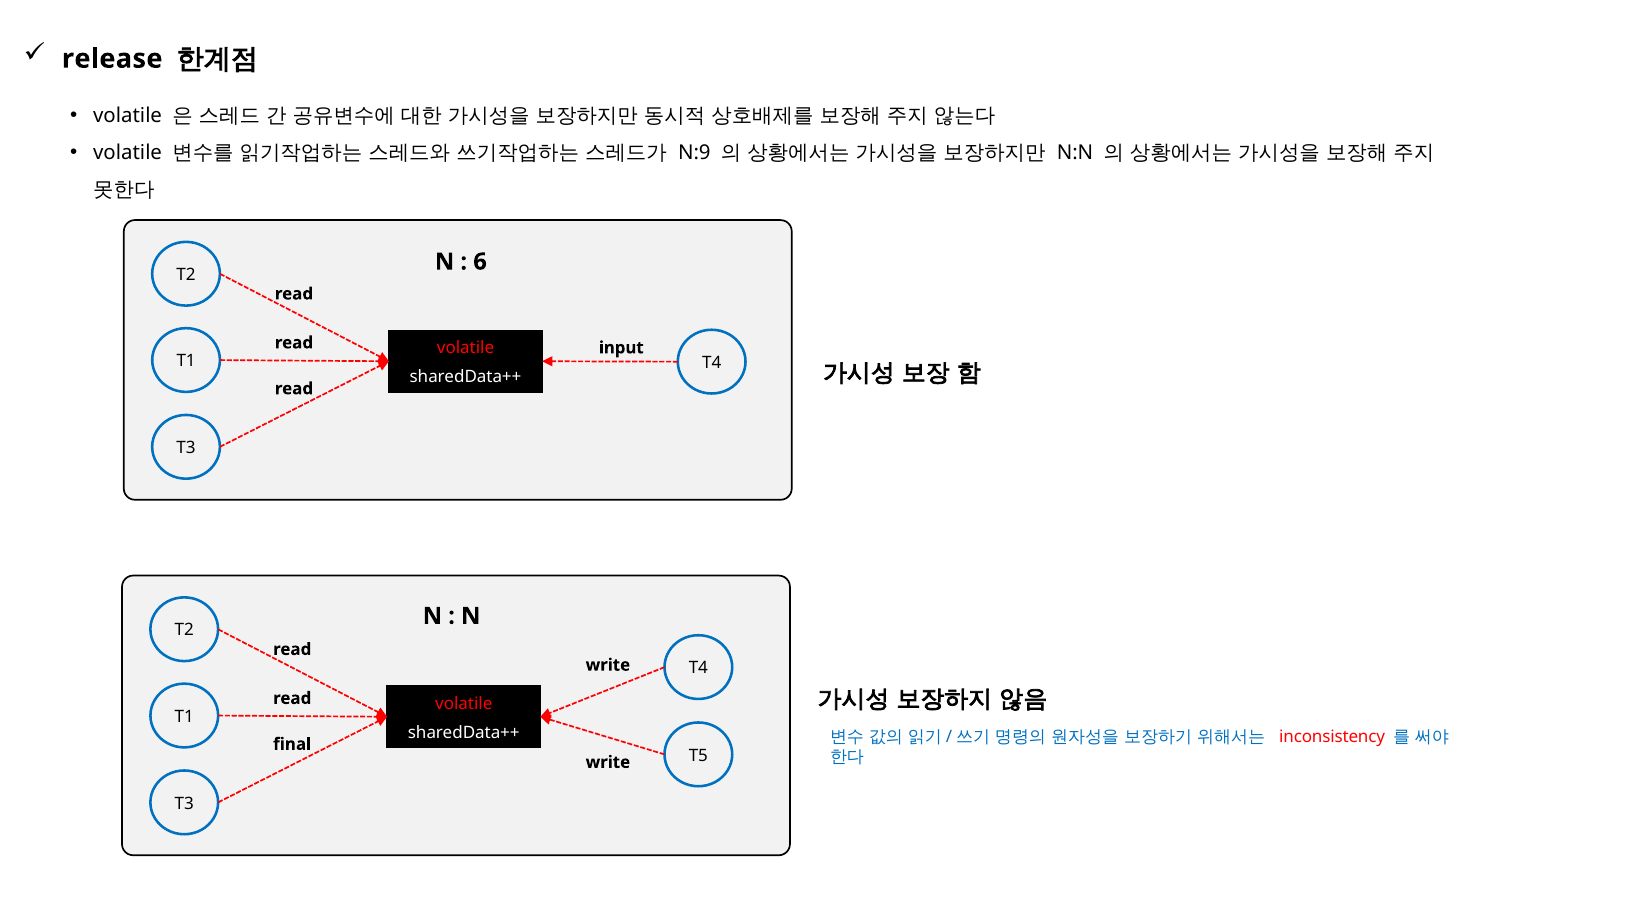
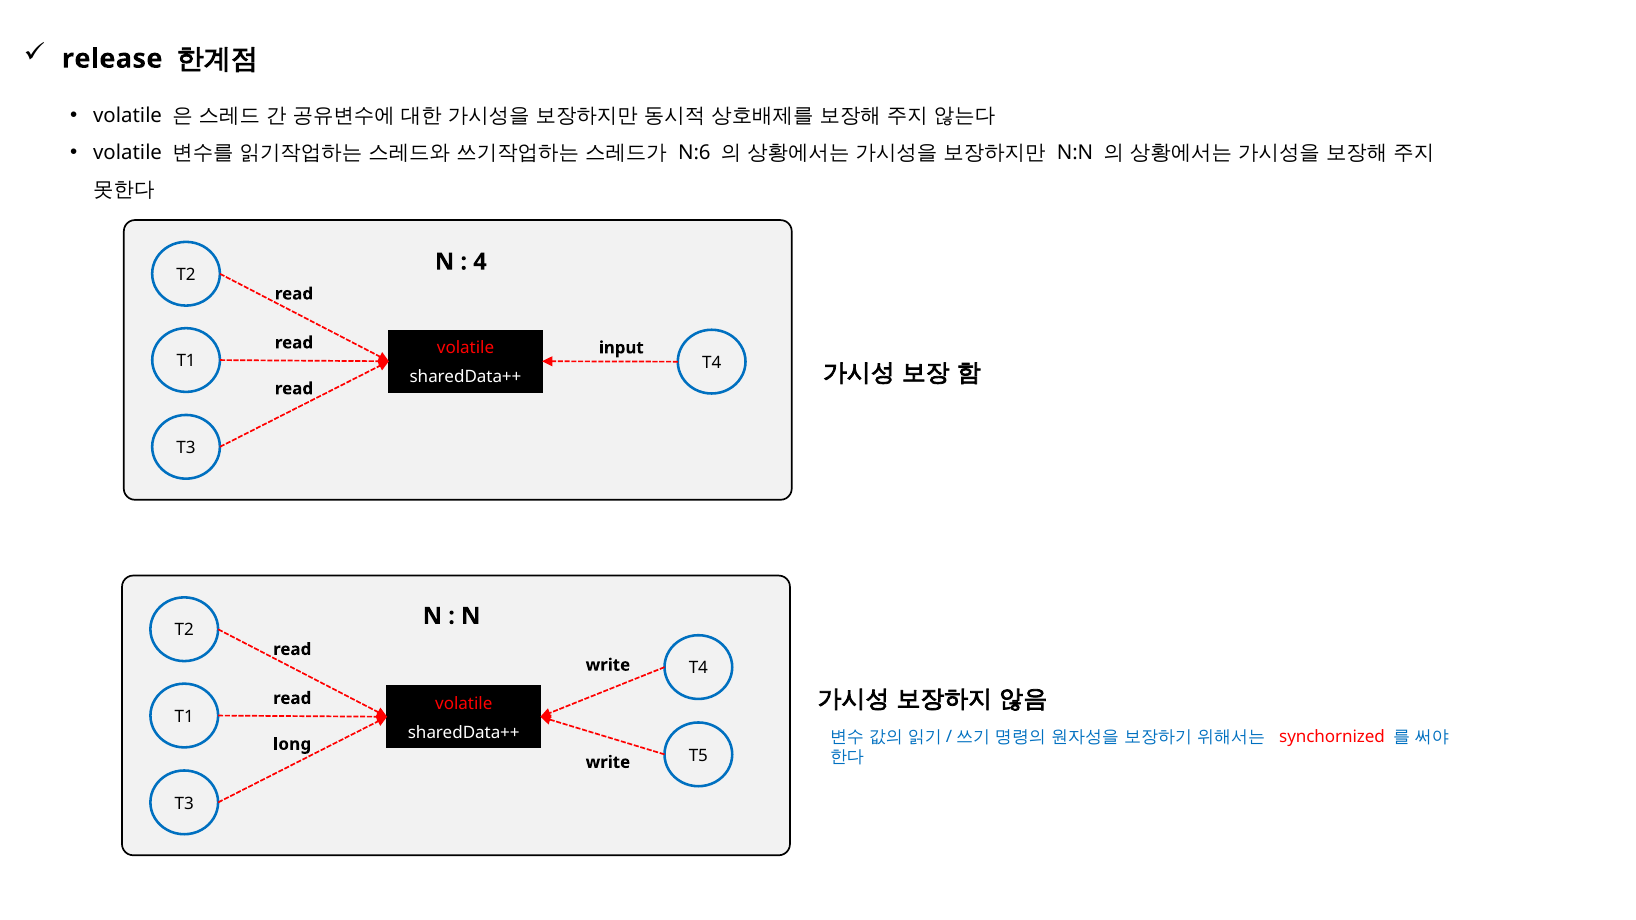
N:9: N:9 -> N:6
6: 6 -> 4
inconsistency: inconsistency -> synchornized
final: final -> long
